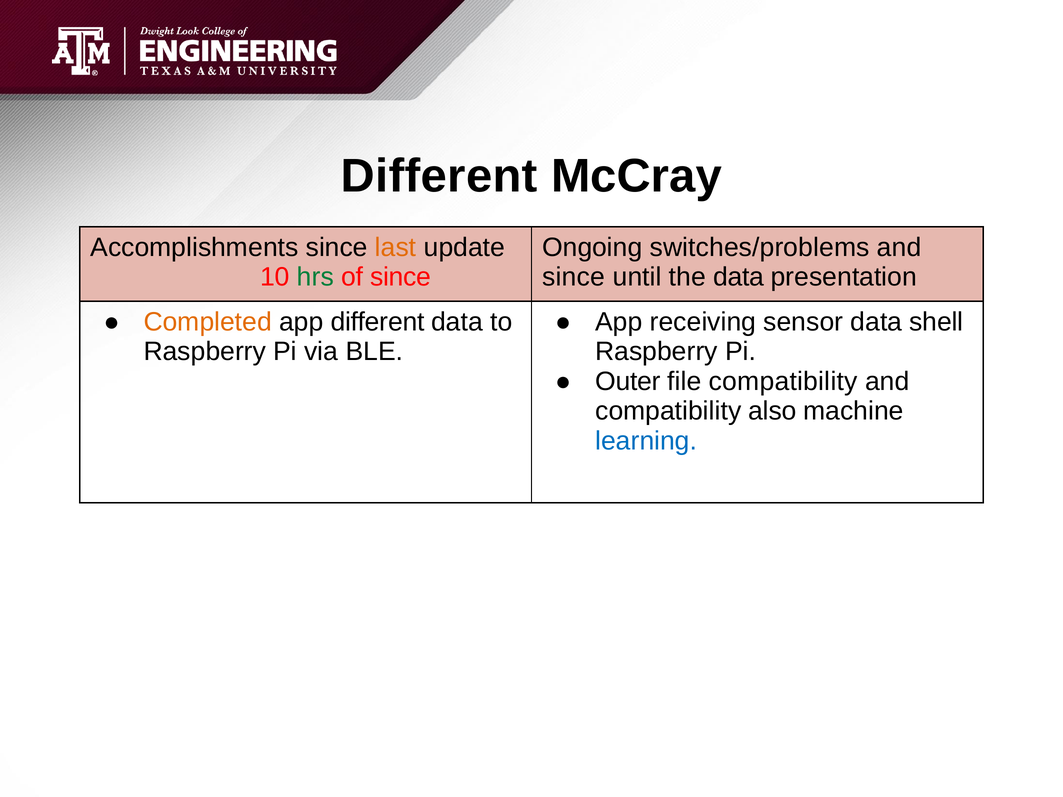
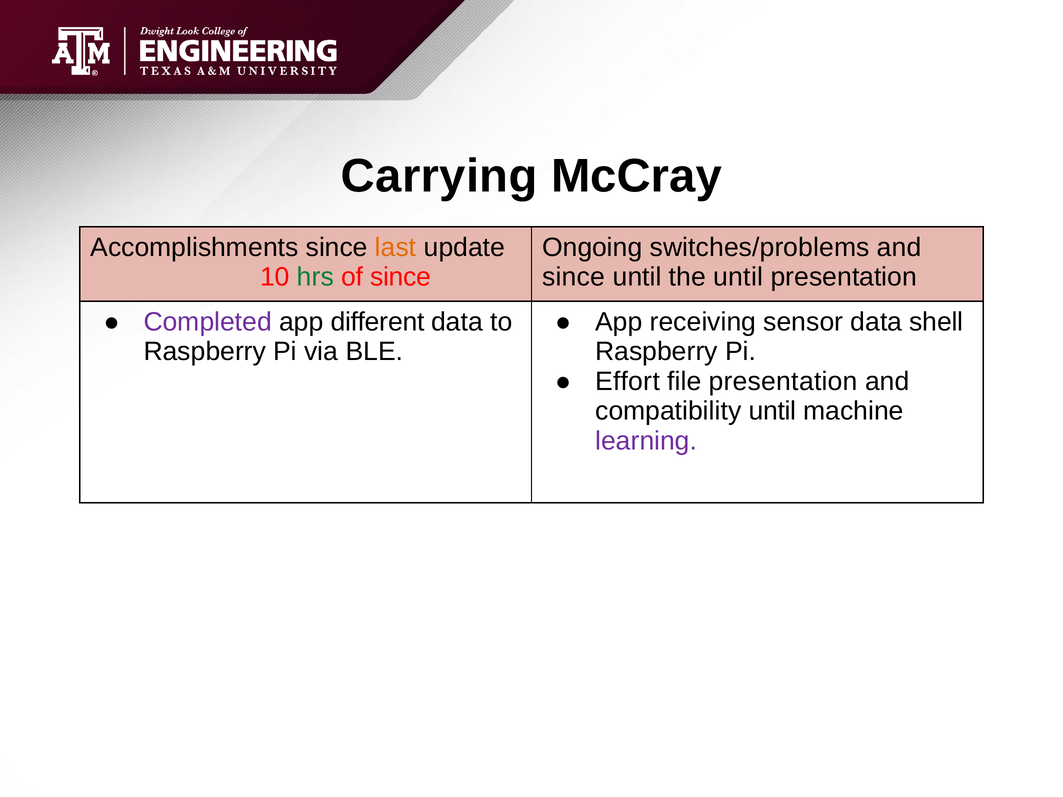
Different at (439, 176): Different -> Carrying
the data: data -> until
Completed colour: orange -> purple
Outer: Outer -> Effort
file compatibility: compatibility -> presentation
compatibility also: also -> until
learning colour: blue -> purple
